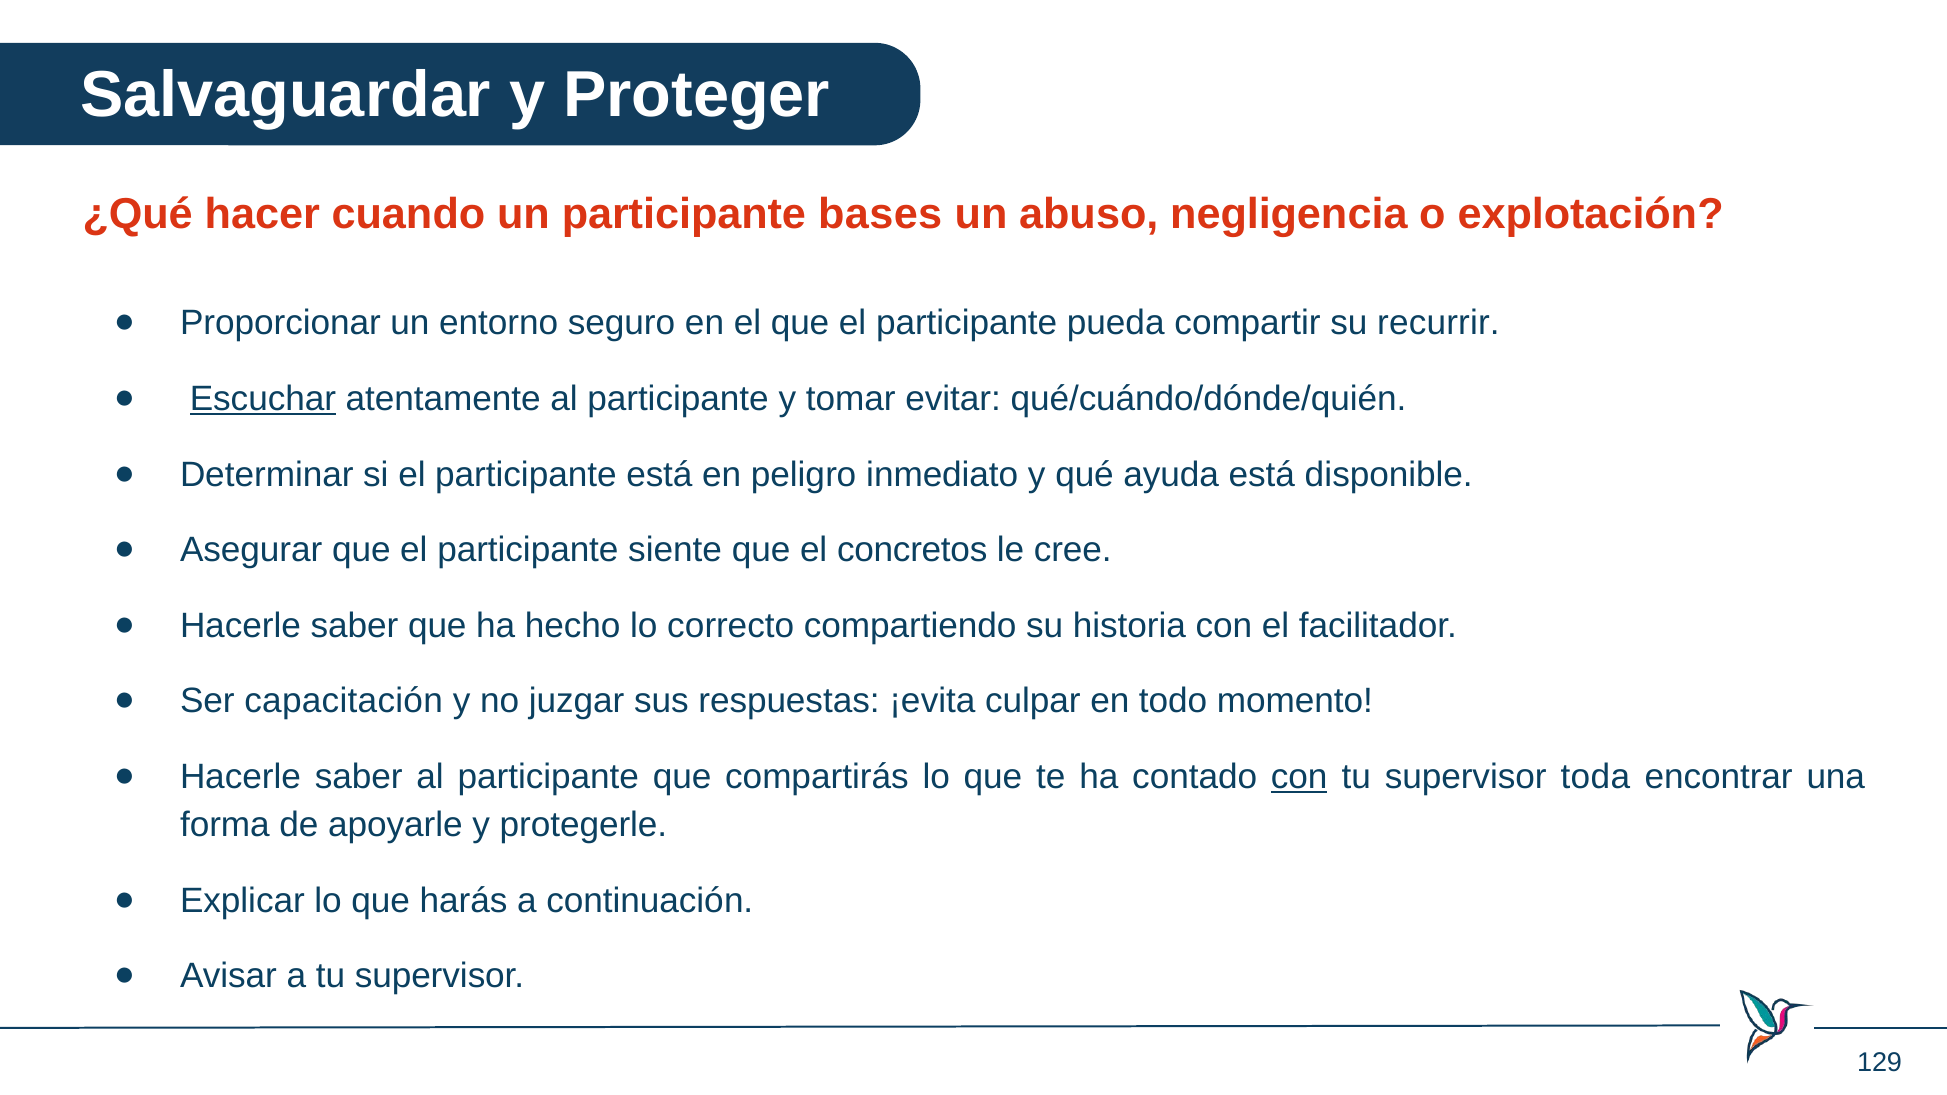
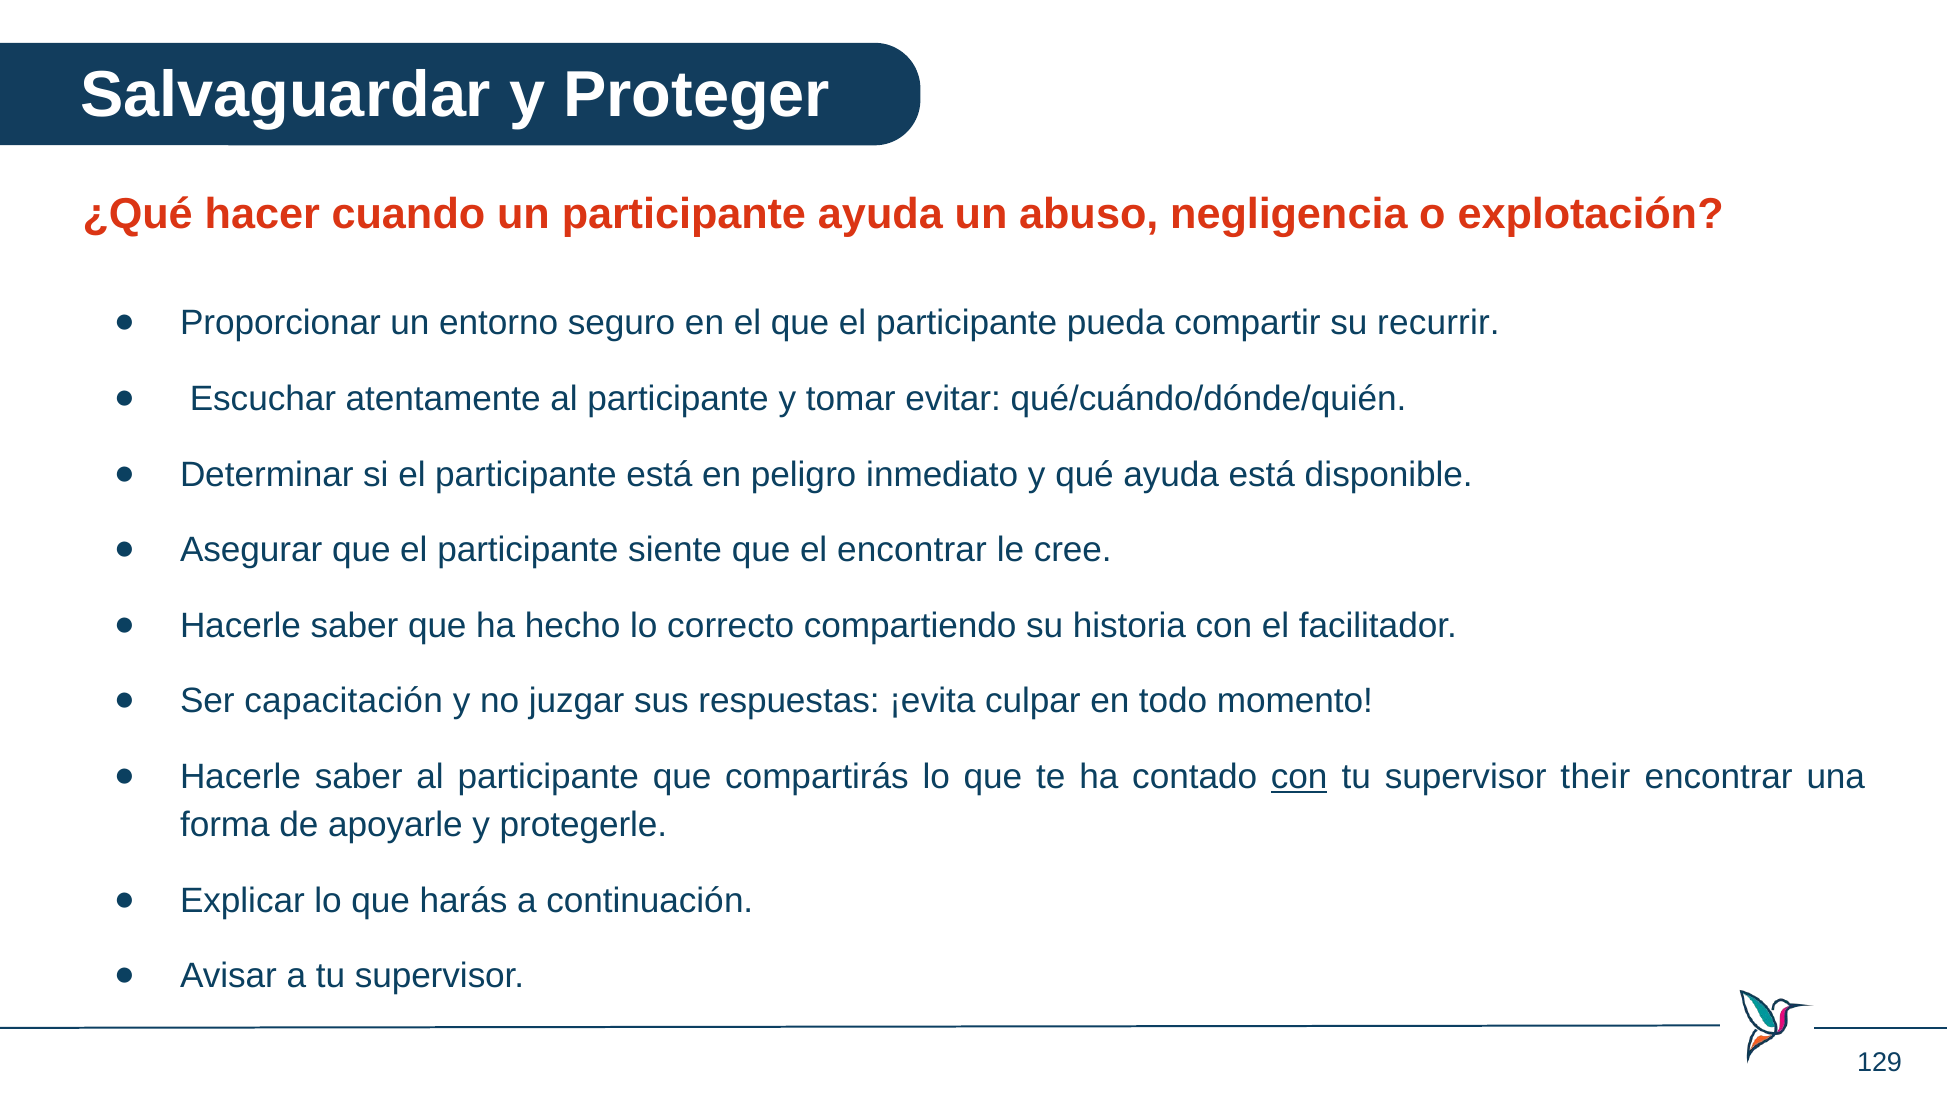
participante bases: bases -> ayuda
Escuchar underline: present -> none
el concretos: concretos -> encontrar
toda: toda -> their
